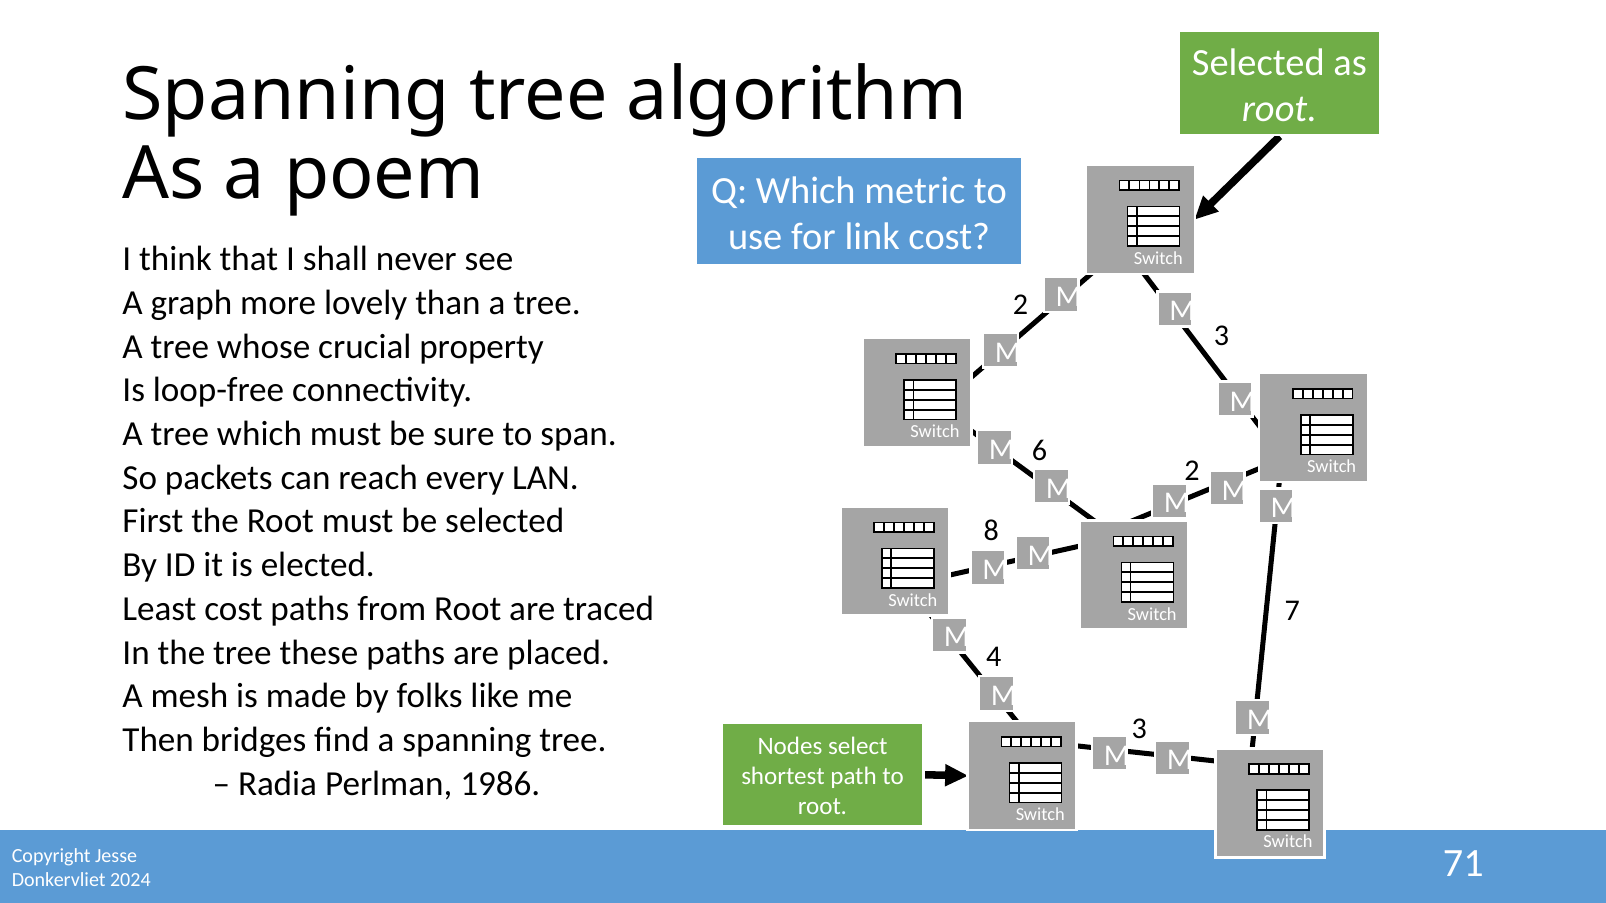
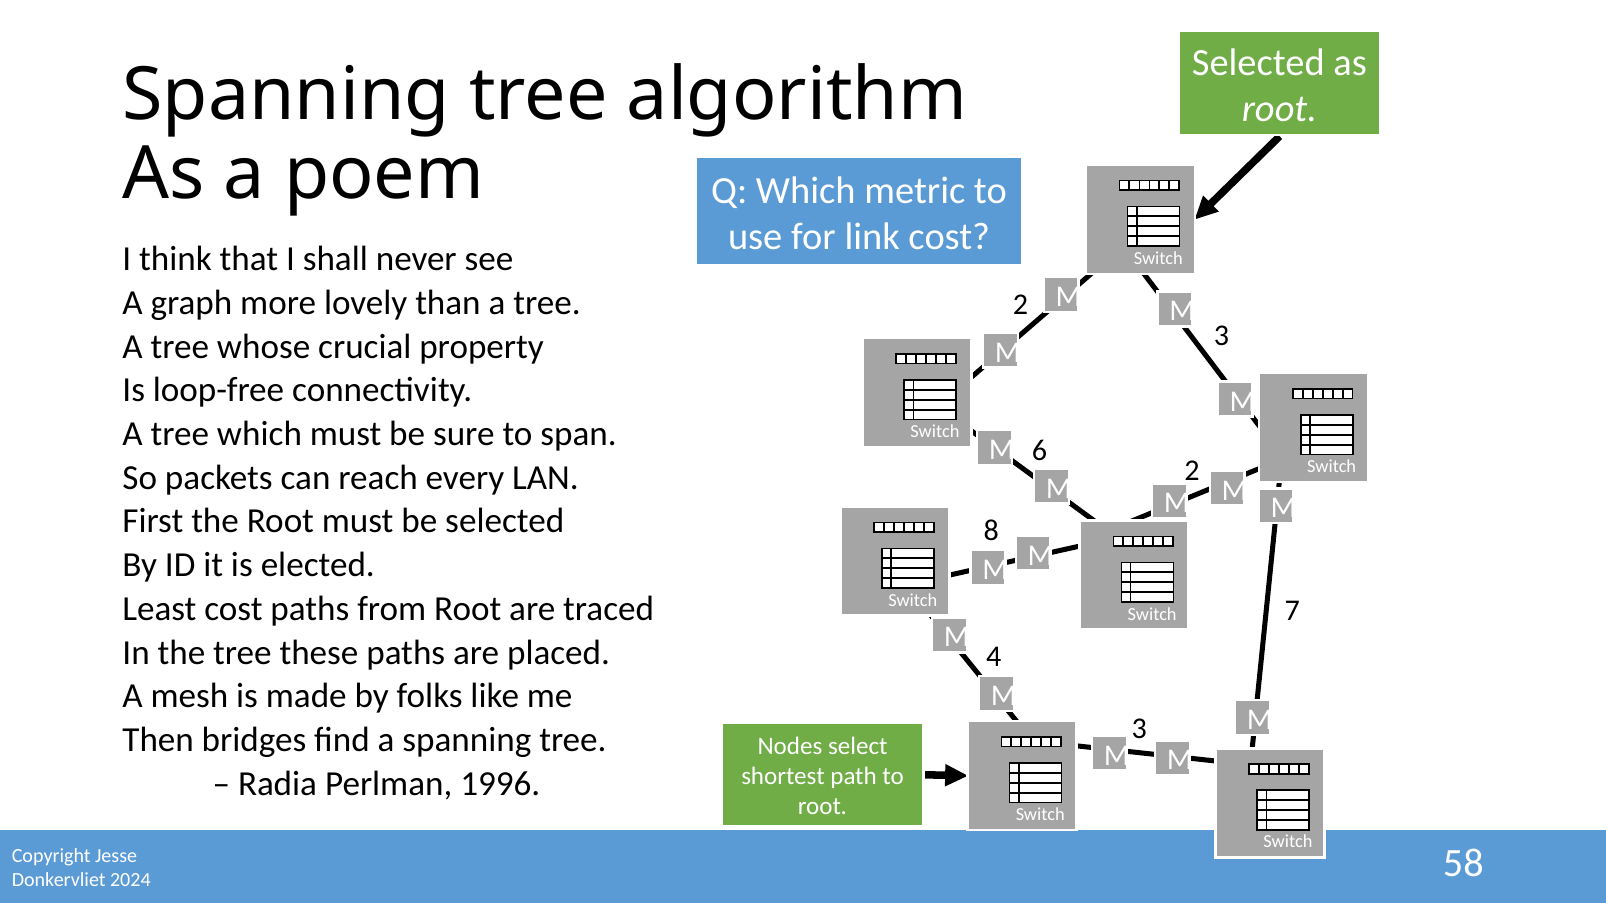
1986: 1986 -> 1996
71: 71 -> 58
